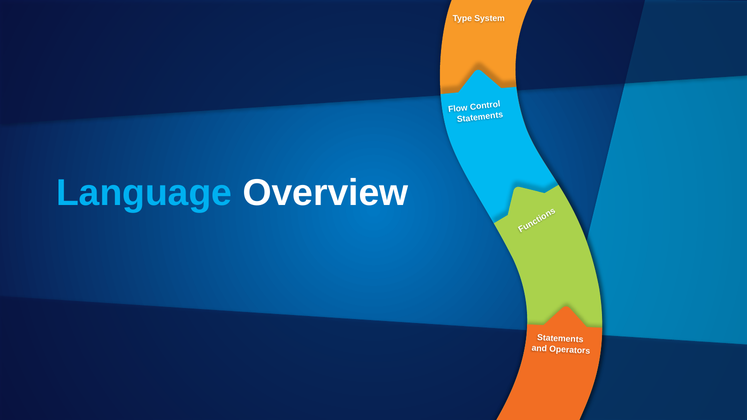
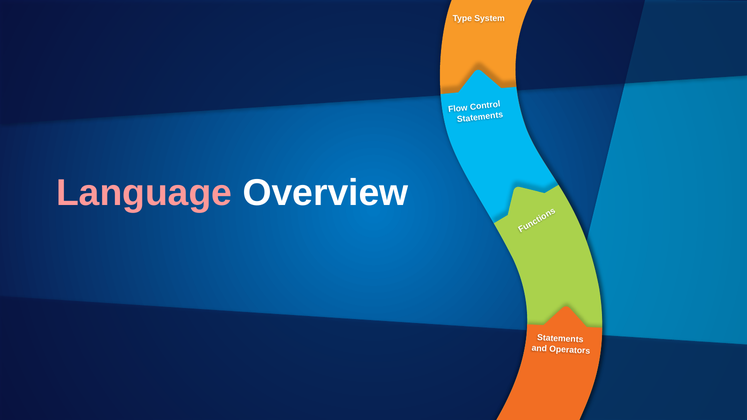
Language colour: light blue -> pink
